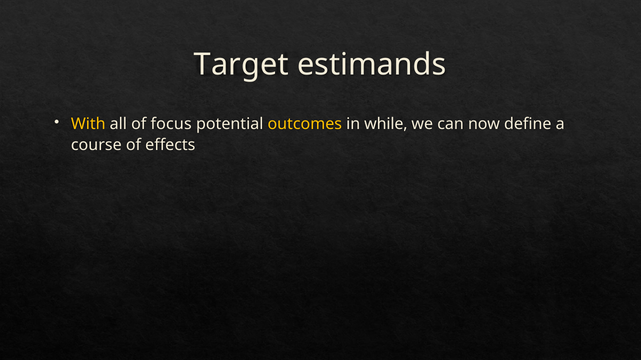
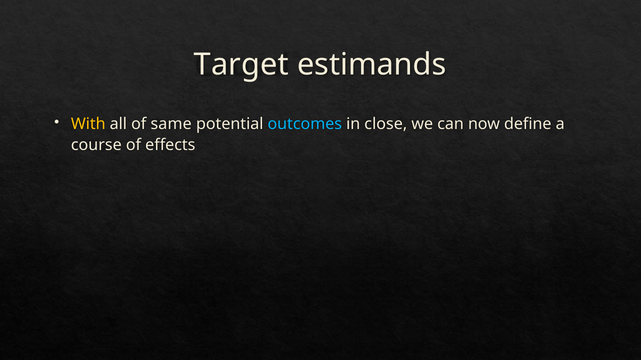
focus: focus -> same
outcomes colour: yellow -> light blue
while: while -> close
